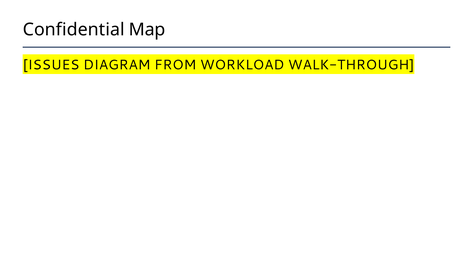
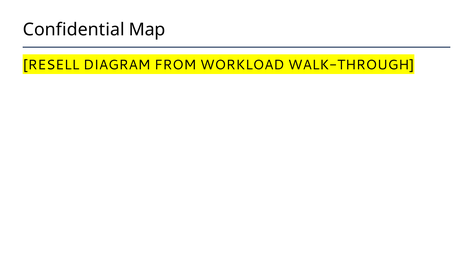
ISSUES: ISSUES -> RESELL
